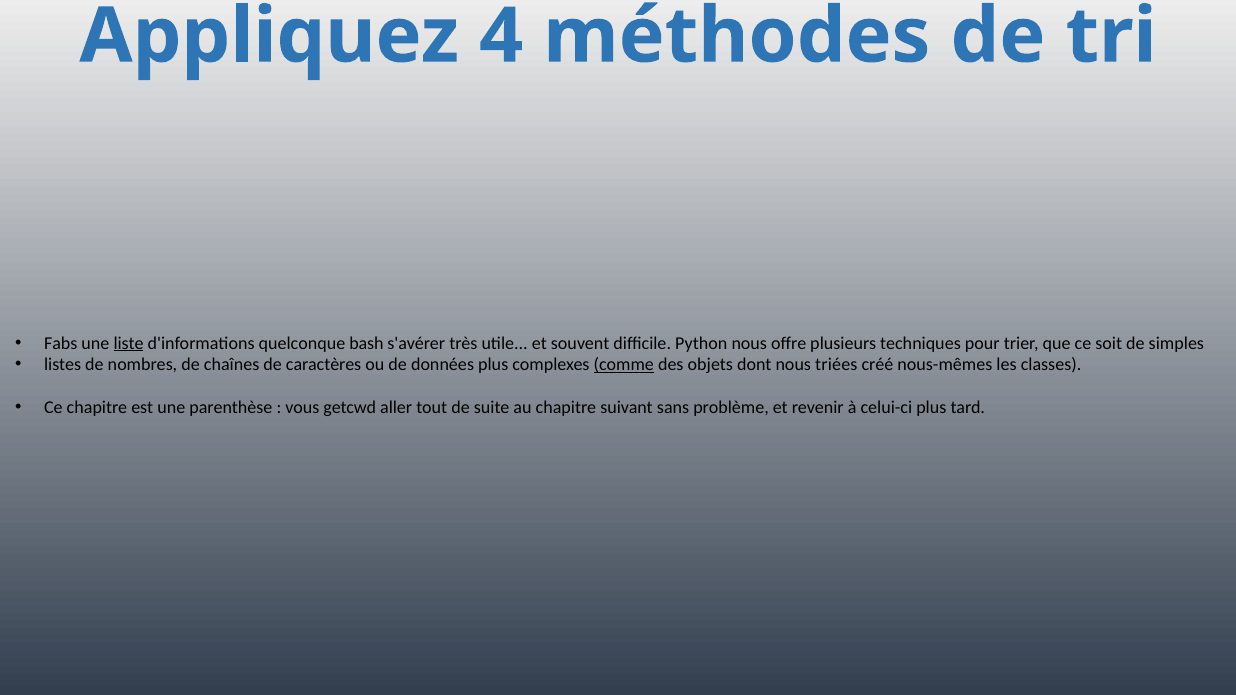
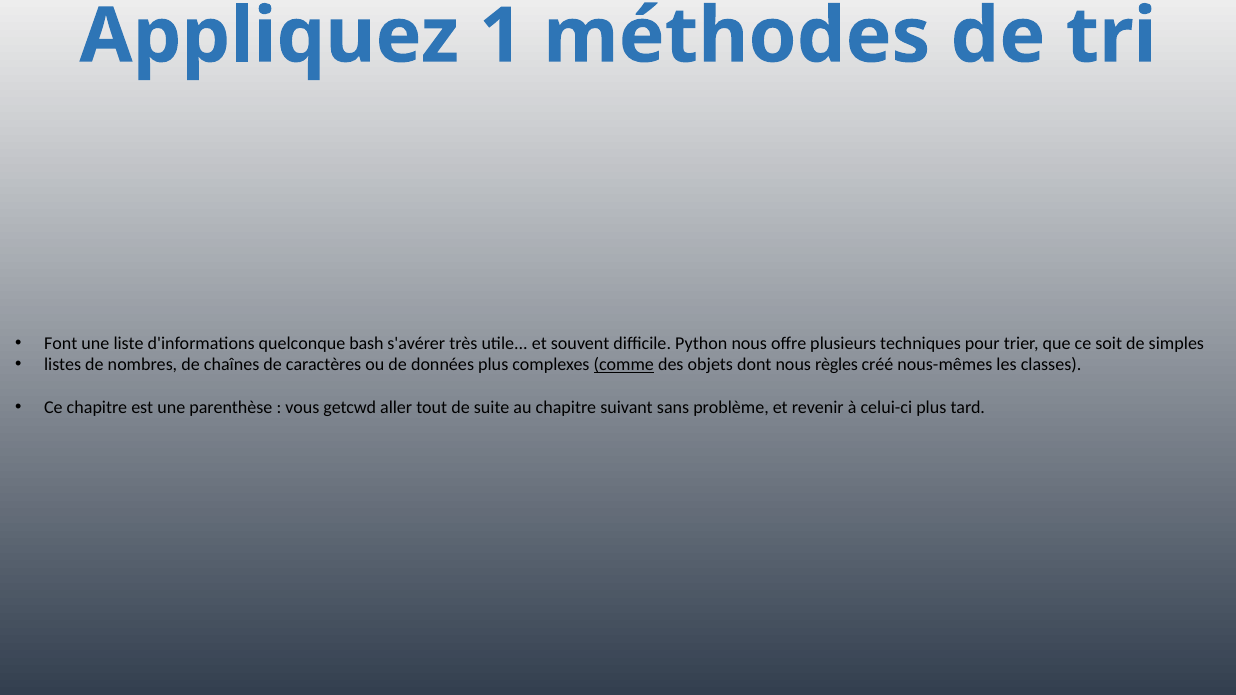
4: 4 -> 1
Fabs: Fabs -> Font
liste underline: present -> none
triées: triées -> règles
